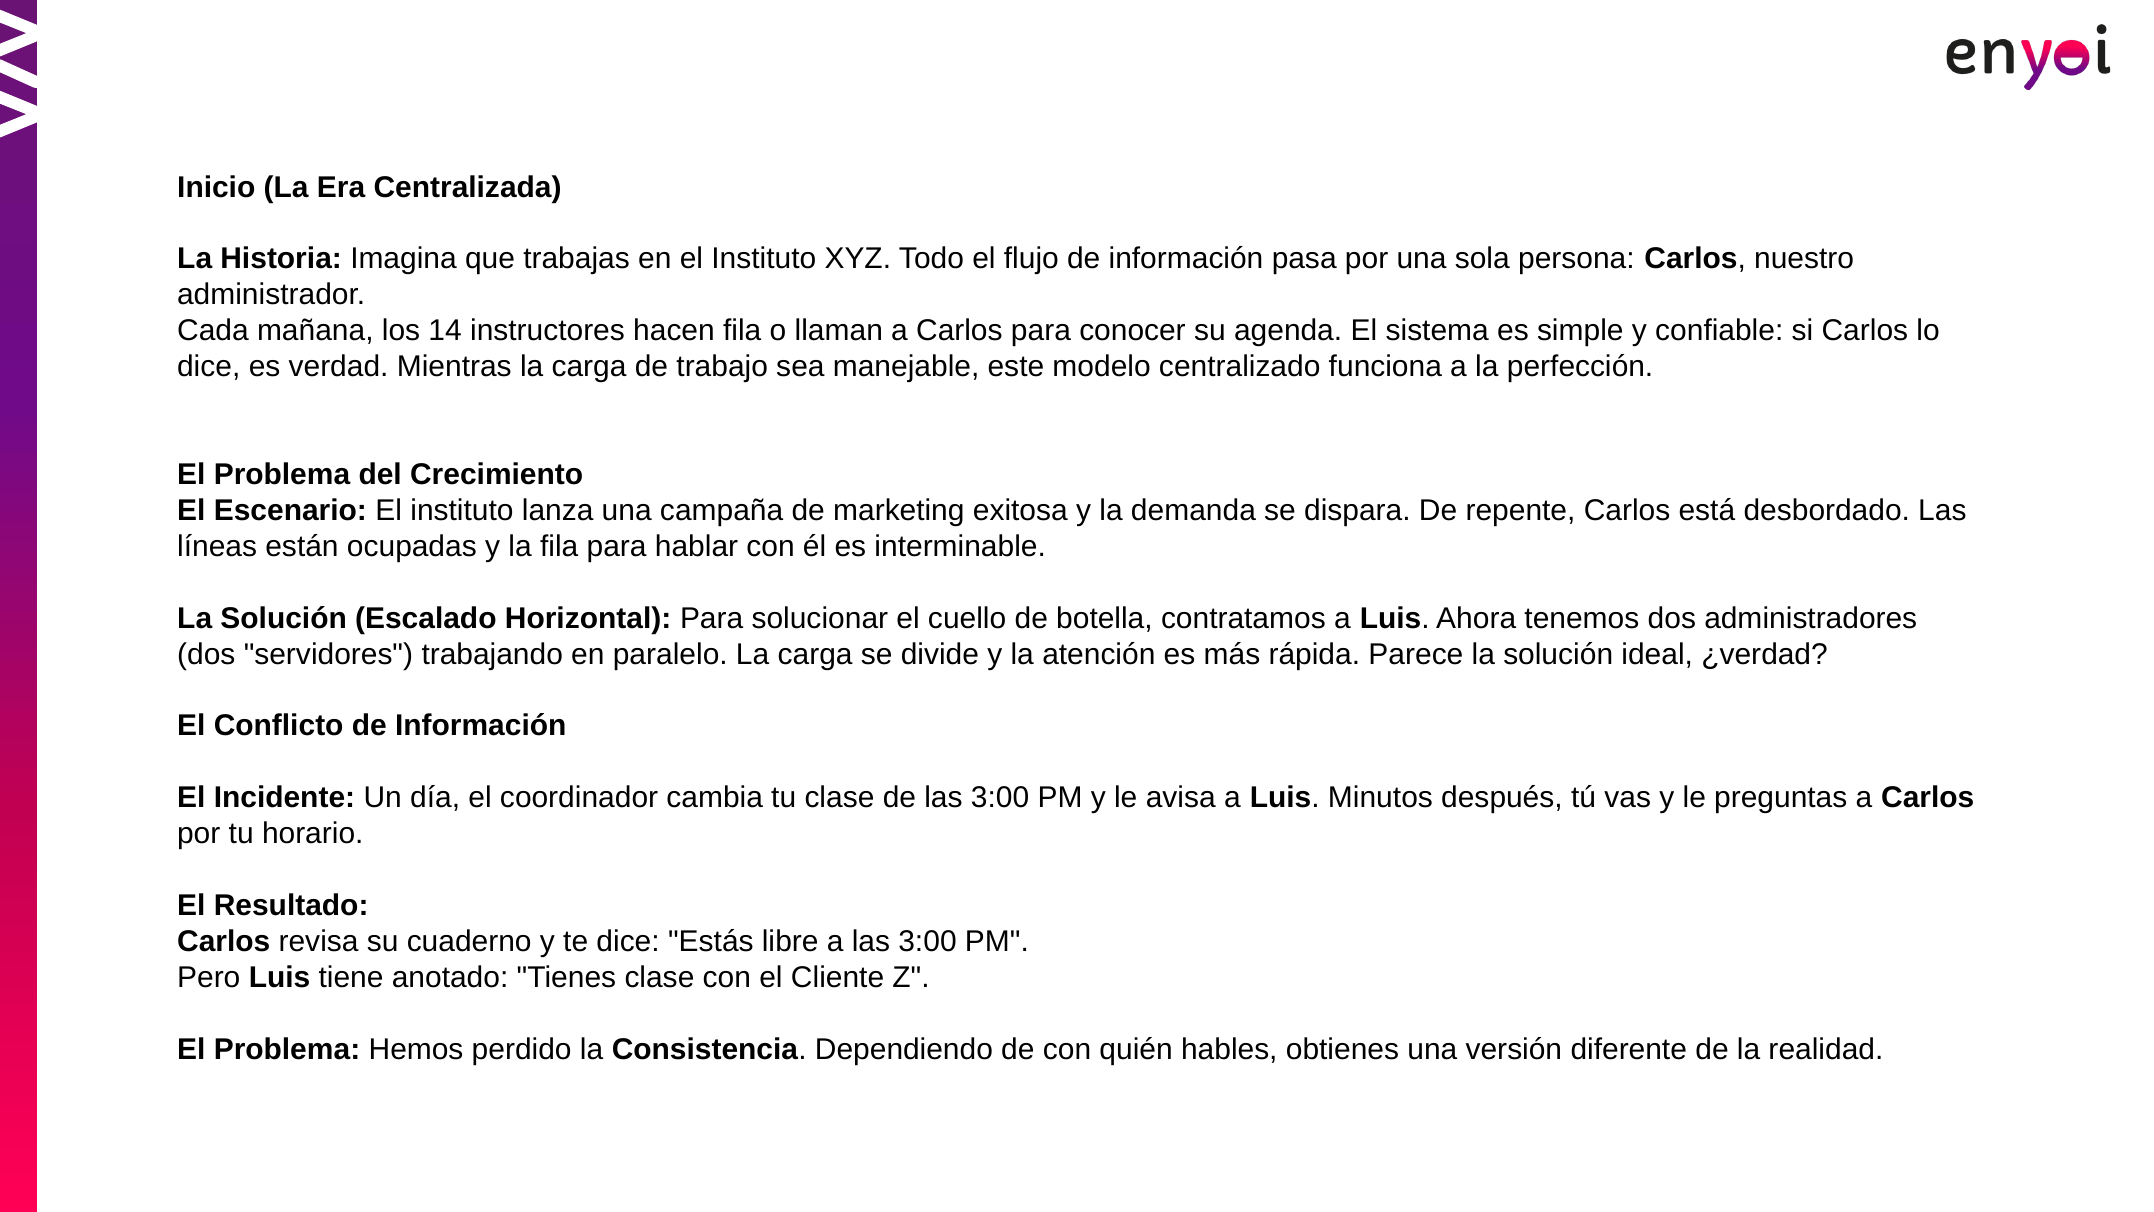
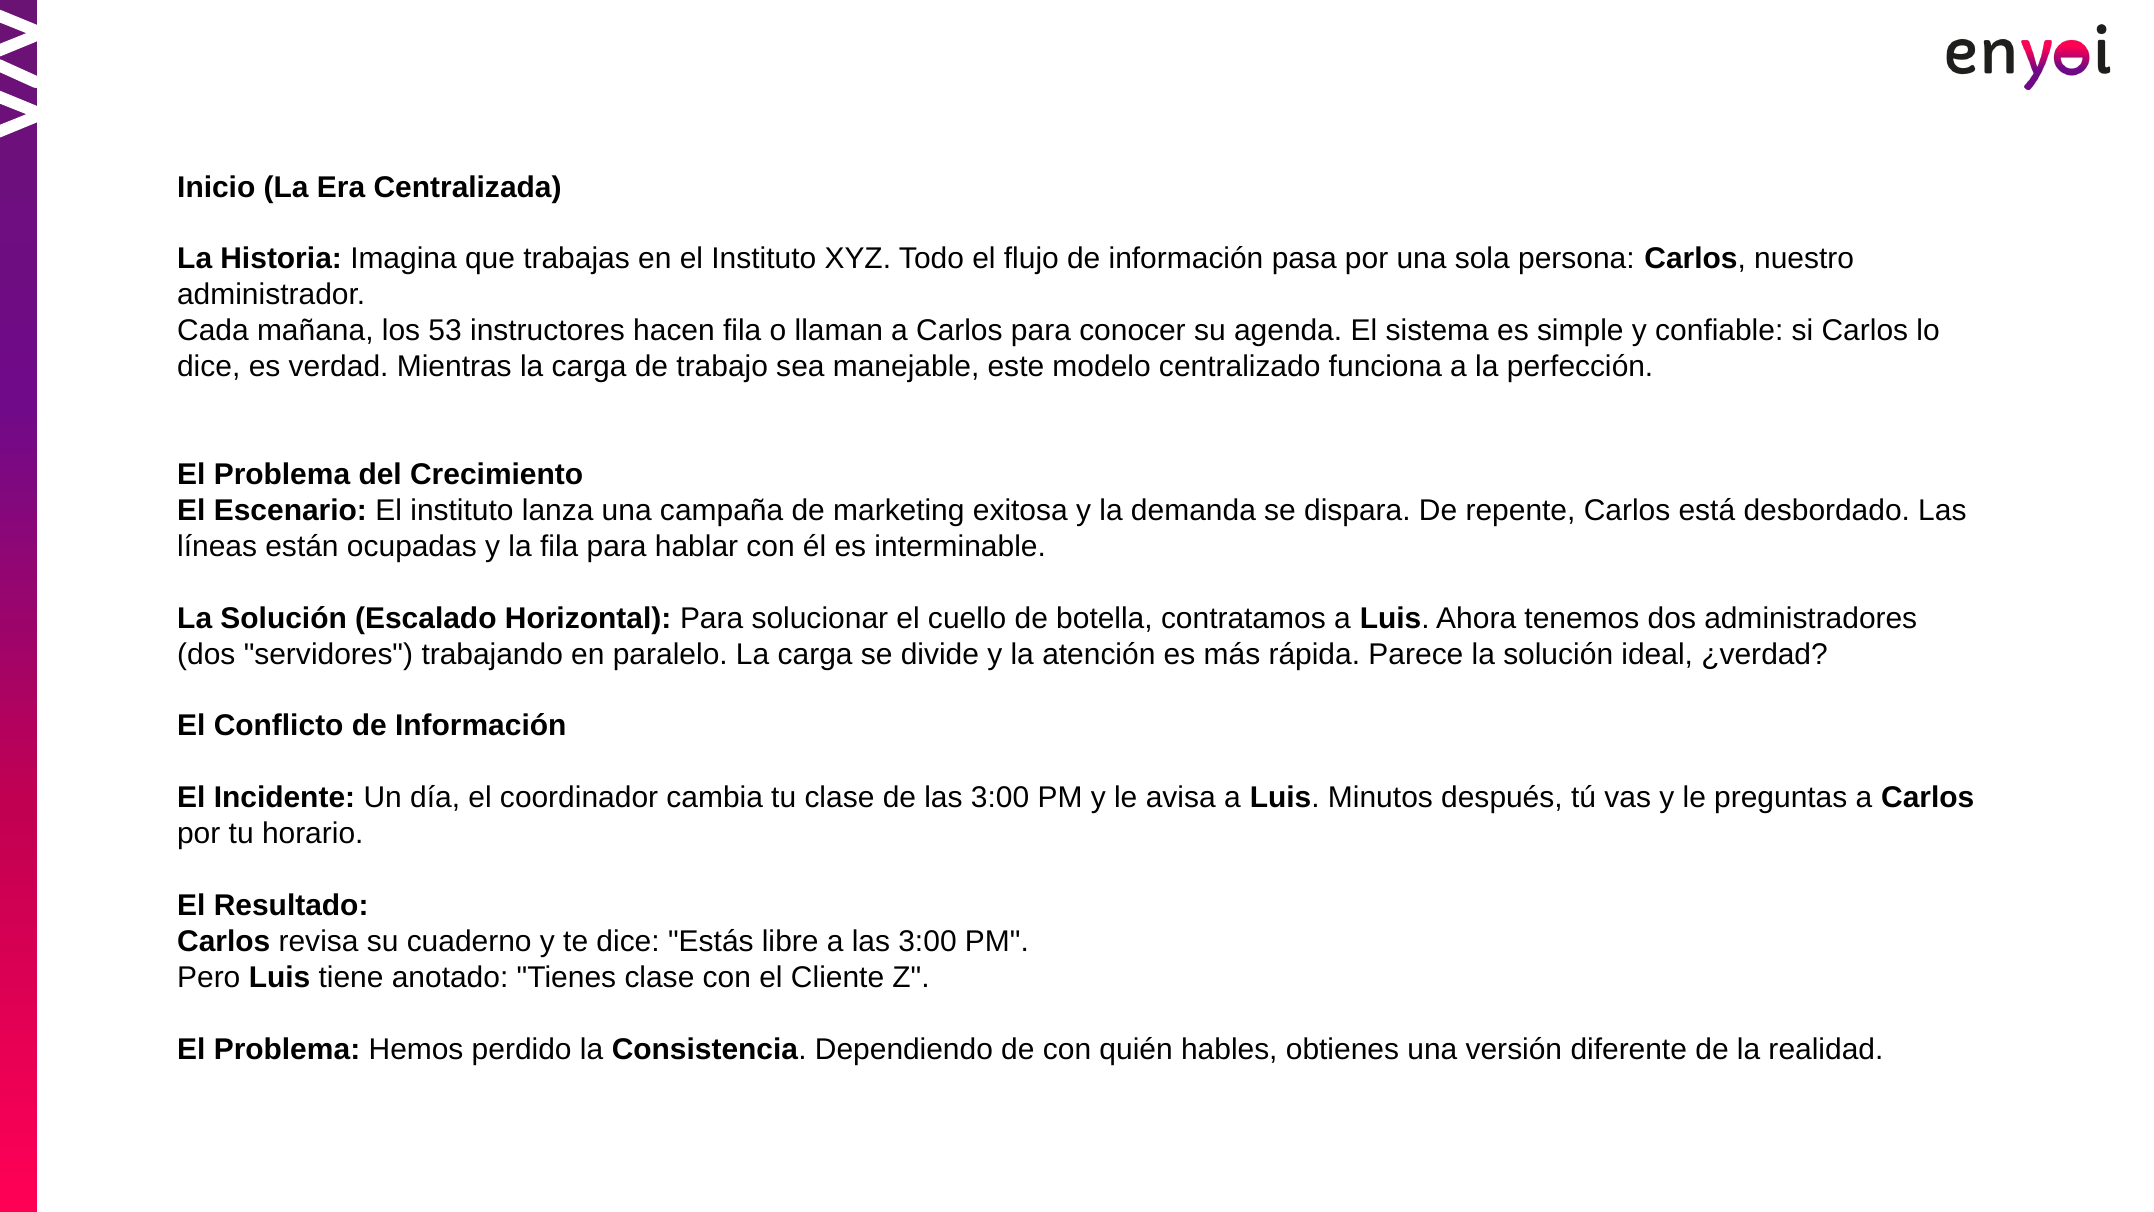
14: 14 -> 53
